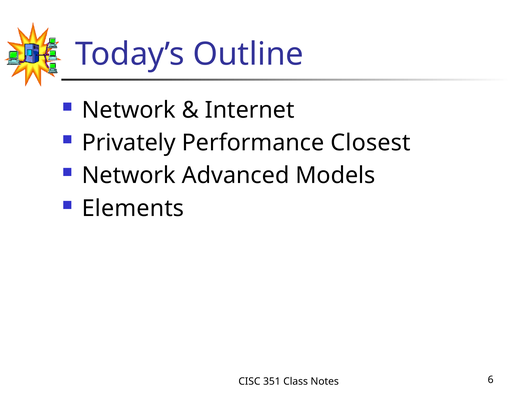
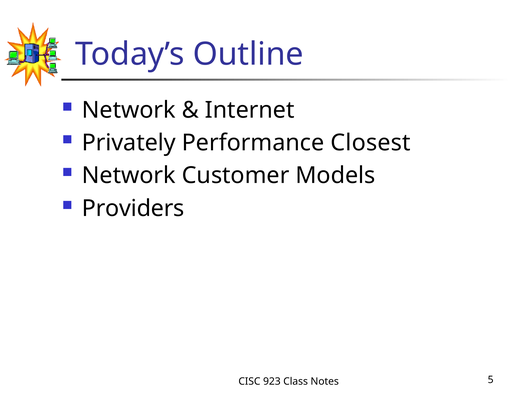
Advanced: Advanced -> Customer
Elements: Elements -> Providers
351: 351 -> 923
6: 6 -> 5
